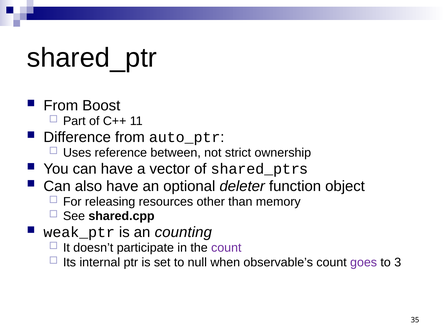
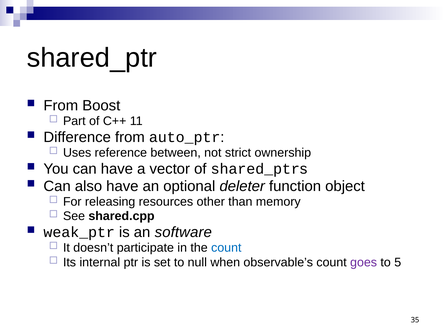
counting: counting -> software
count at (226, 248) colour: purple -> blue
3: 3 -> 5
